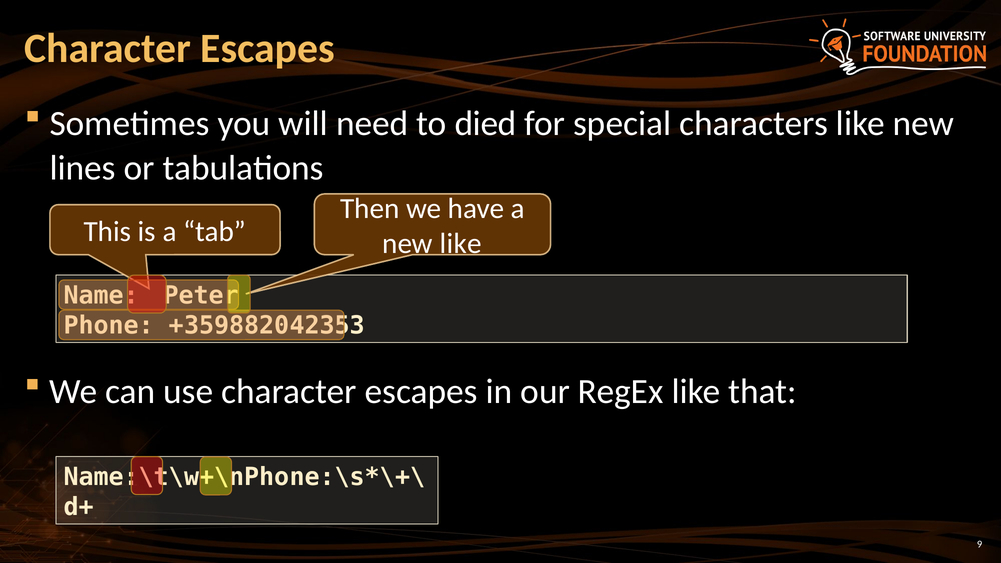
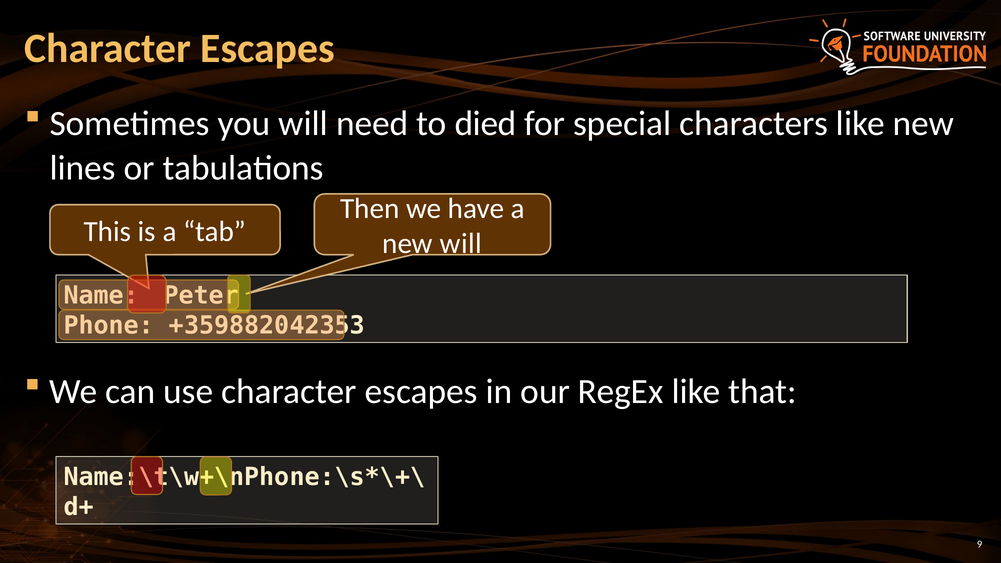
new like: like -> will
